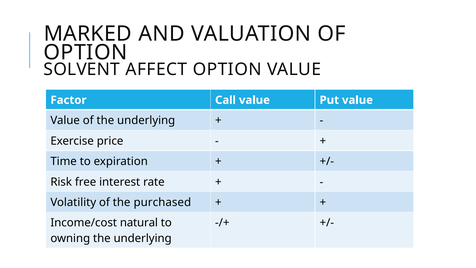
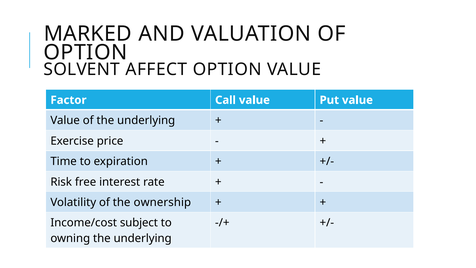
purchased: purchased -> ownership
natural: natural -> subject
